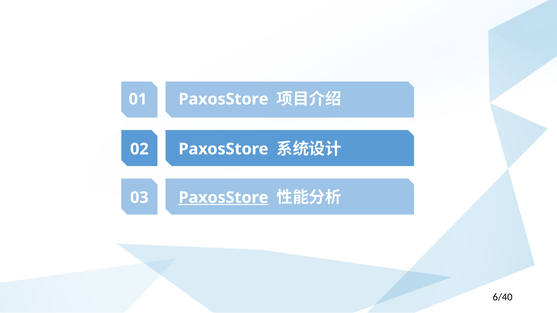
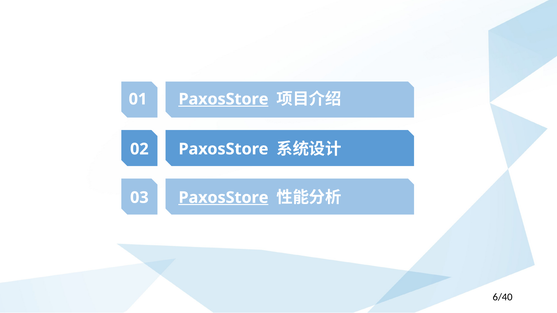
PaxosStore at (223, 99) underline: none -> present
